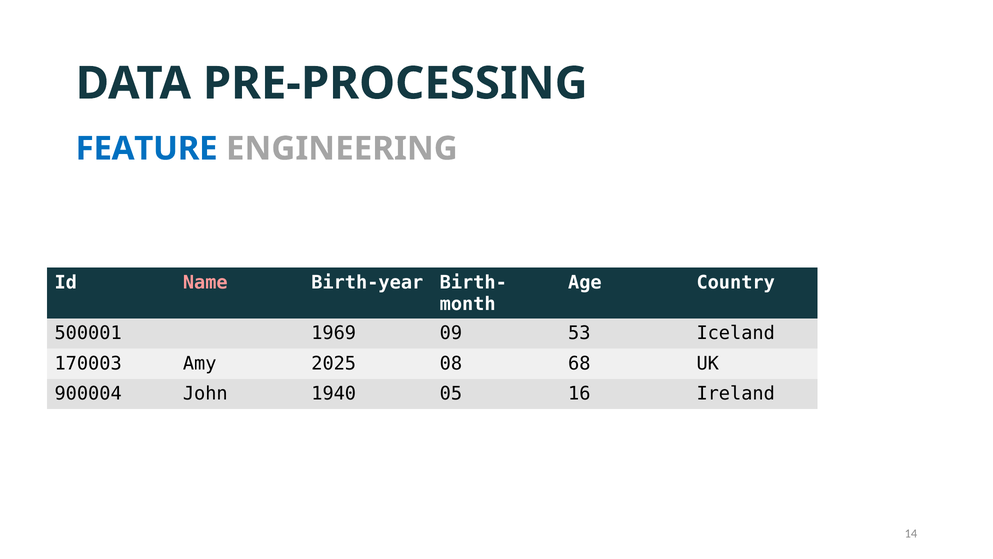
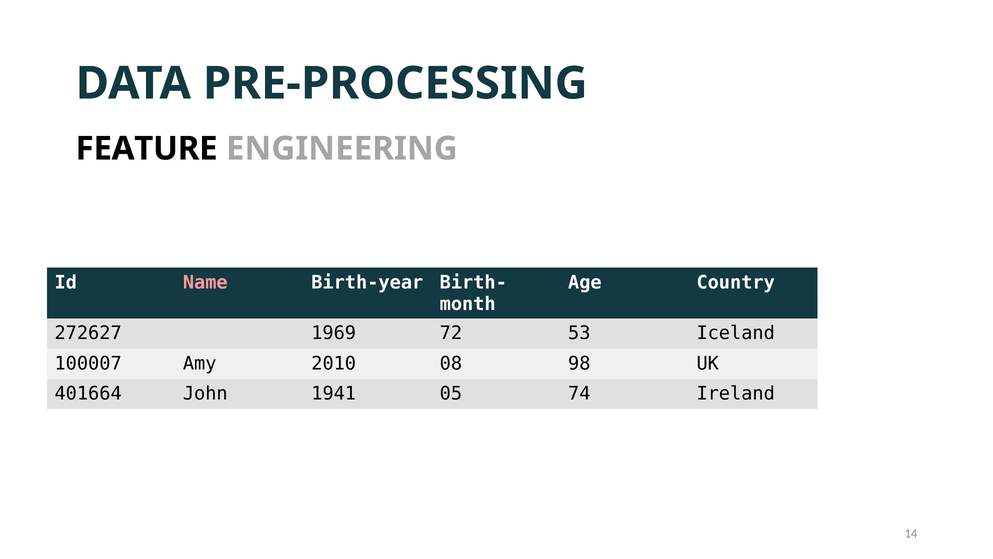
FEATURE colour: blue -> black
500001: 500001 -> 272627
09: 09 -> 72
170003: 170003 -> 100007
2025: 2025 -> 2010
68: 68 -> 98
900004: 900004 -> 401664
1940: 1940 -> 1941
16: 16 -> 74
